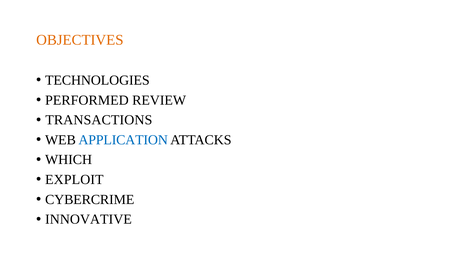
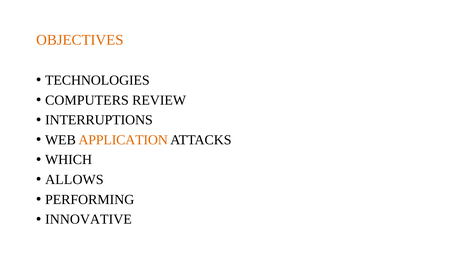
PERFORMED: PERFORMED -> COMPUTERS
TRANSACTIONS: TRANSACTIONS -> INTERRUPTIONS
APPLICATION colour: blue -> orange
EXPLOIT: EXPLOIT -> ALLOWS
CYBERCRIME: CYBERCRIME -> PERFORMING
